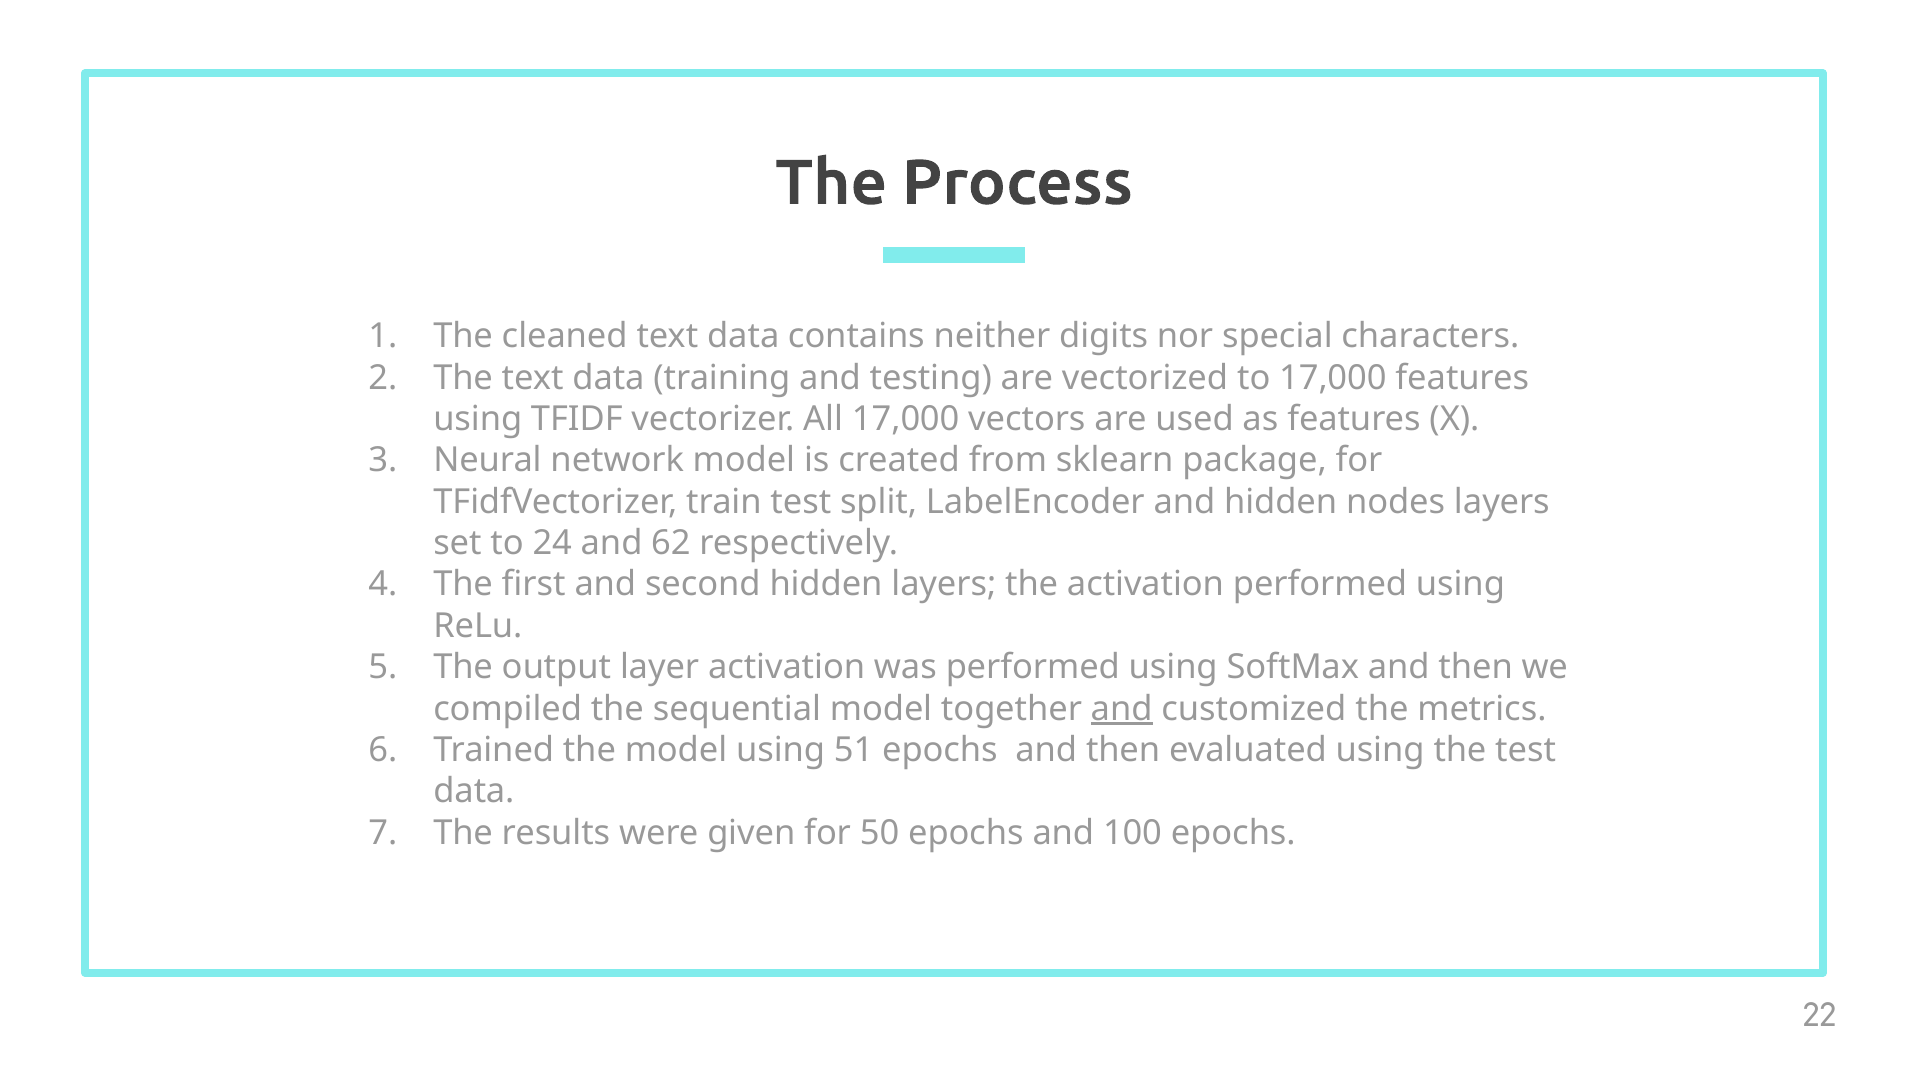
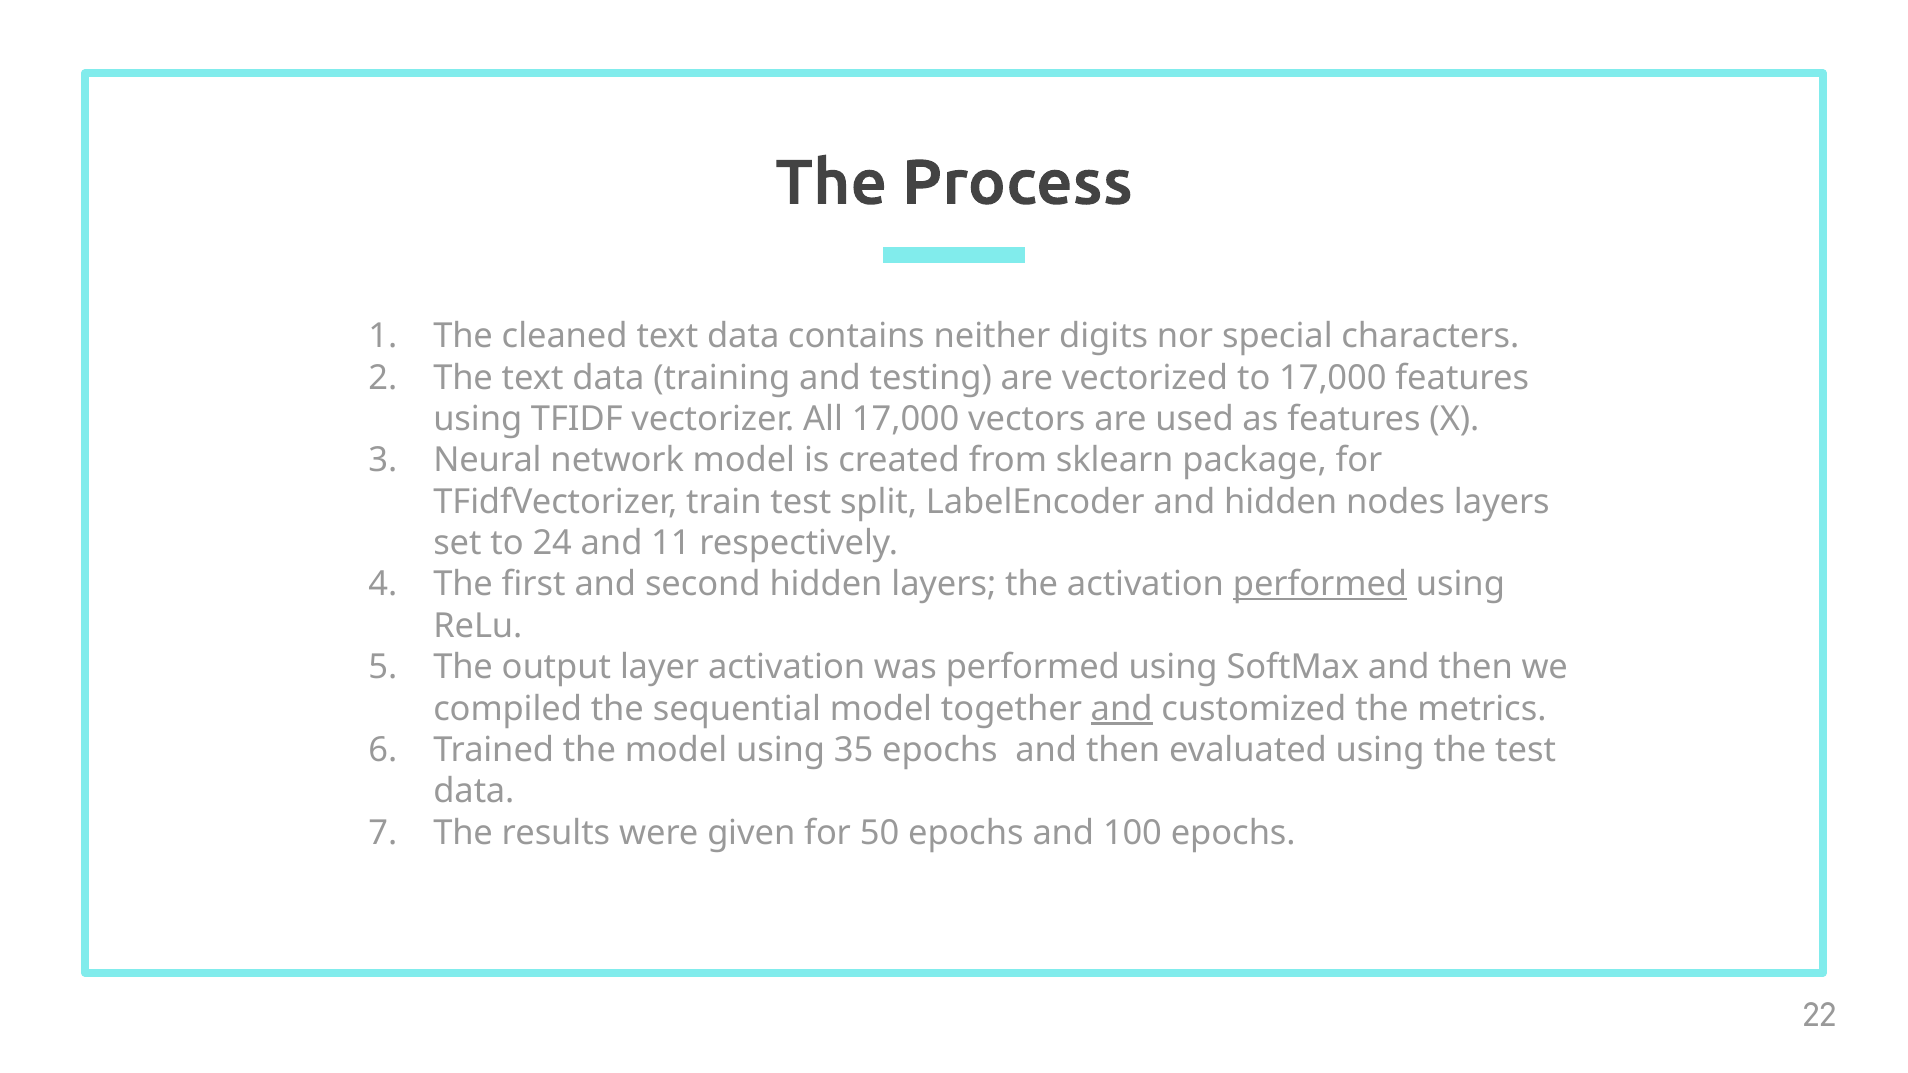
62: 62 -> 11
performed at (1320, 585) underline: none -> present
51: 51 -> 35
